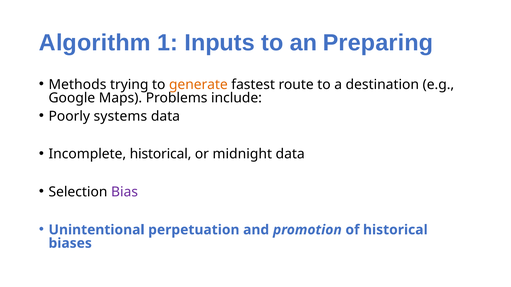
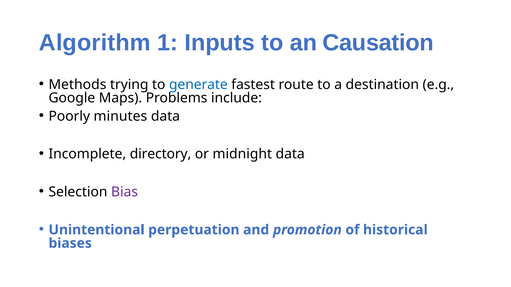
Preparing: Preparing -> Causation
generate colour: orange -> blue
systems: systems -> minutes
Incomplete historical: historical -> directory
